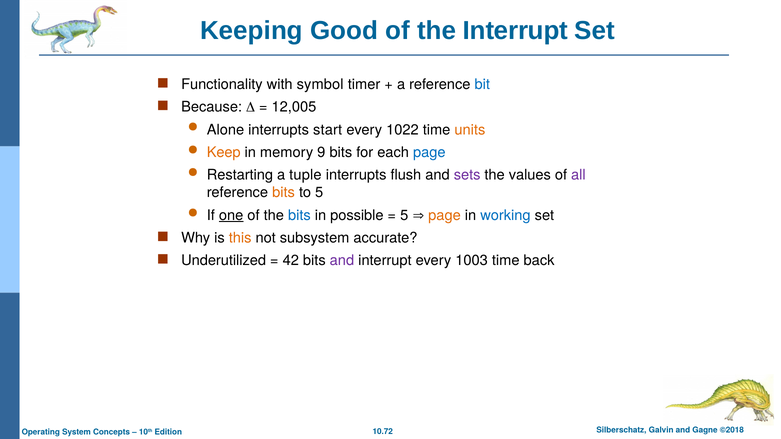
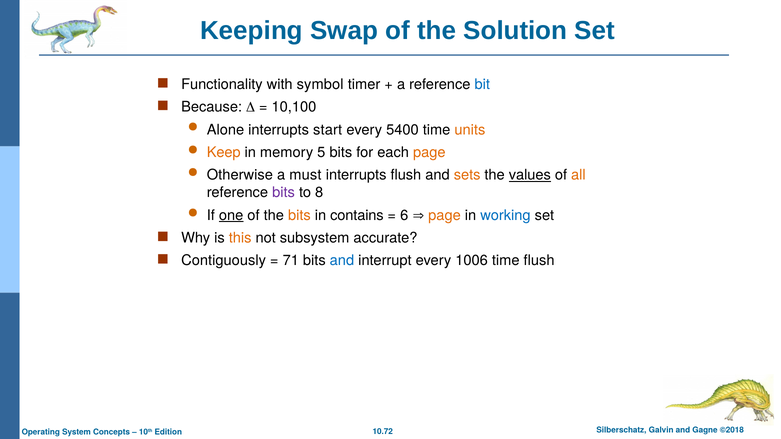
Good: Good -> Swap
the Interrupt: Interrupt -> Solution
12,005: 12,005 -> 10,100
1022: 1022 -> 5400
9: 9 -> 5
page at (429, 153) colour: blue -> orange
Restarting: Restarting -> Otherwise
tuple: tuple -> must
sets colour: purple -> orange
values underline: none -> present
all colour: purple -> orange
bits at (284, 193) colour: orange -> purple
to 5: 5 -> 8
bits at (299, 215) colour: blue -> orange
possible: possible -> contains
5 at (404, 215): 5 -> 6
Underutilized: Underutilized -> Contiguously
42: 42 -> 71
and at (342, 261) colour: purple -> blue
1003: 1003 -> 1006
time back: back -> flush
